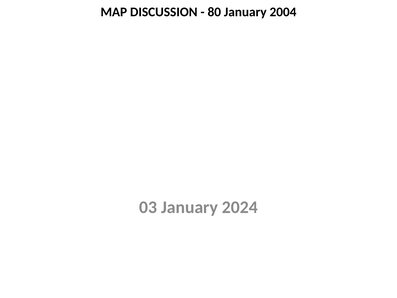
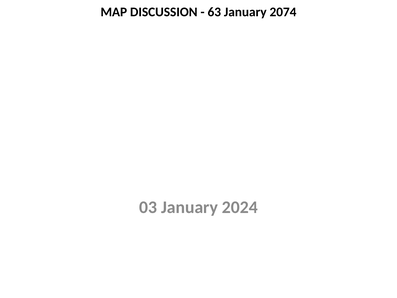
80: 80 -> 63
2004: 2004 -> 2074
